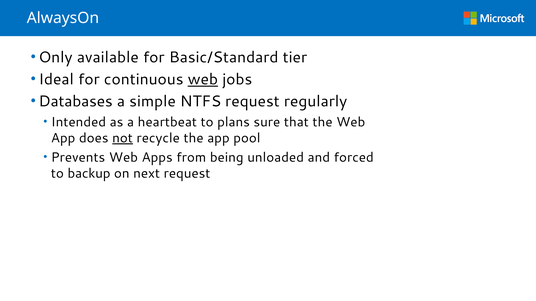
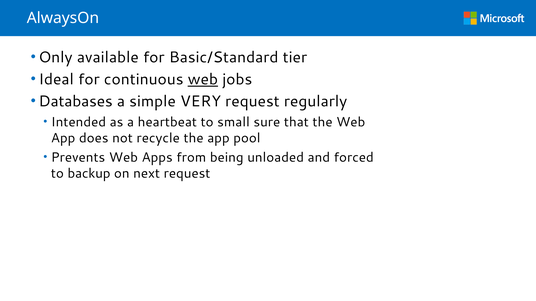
NTFS: NTFS -> VERY
plans: plans -> small
not underline: present -> none
